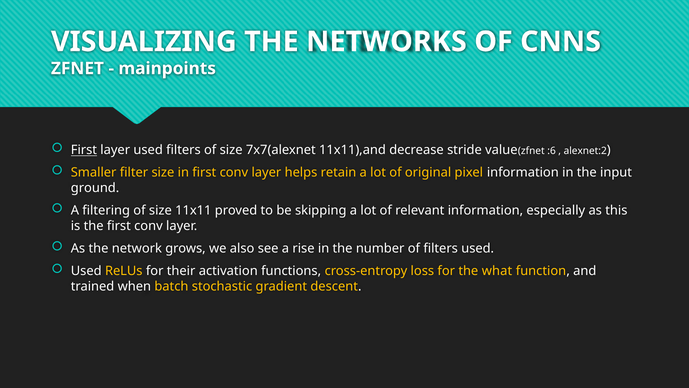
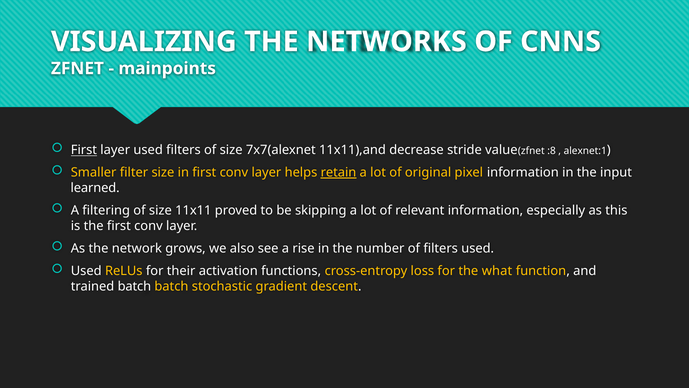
:6: :6 -> :8
alexnet:2: alexnet:2 -> alexnet:1
retain underline: none -> present
ground: ground -> learned
trained when: when -> batch
